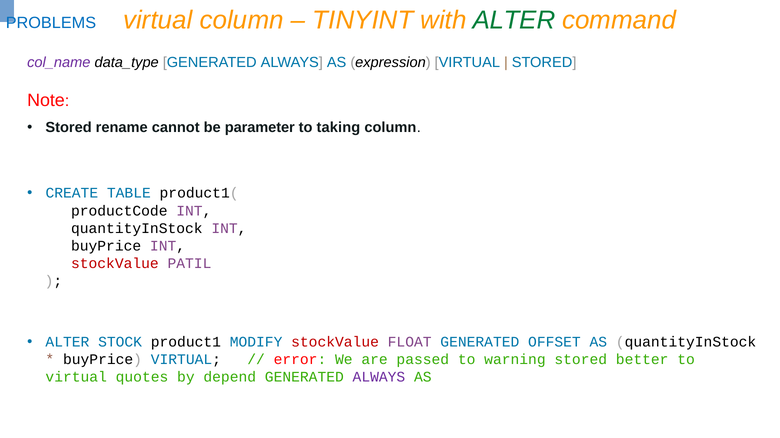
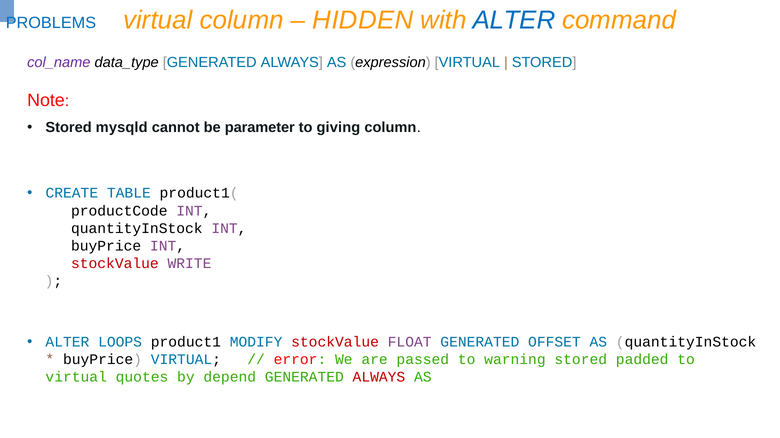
TINYINT: TINYINT -> HIDDEN
ALTER at (514, 20) colour: green -> blue
rename: rename -> mysqld
taking: taking -> giving
PATIL: PATIL -> WRITE
STOCK: STOCK -> LOOPS
better: better -> padded
ALWAYS at (379, 378) colour: purple -> red
